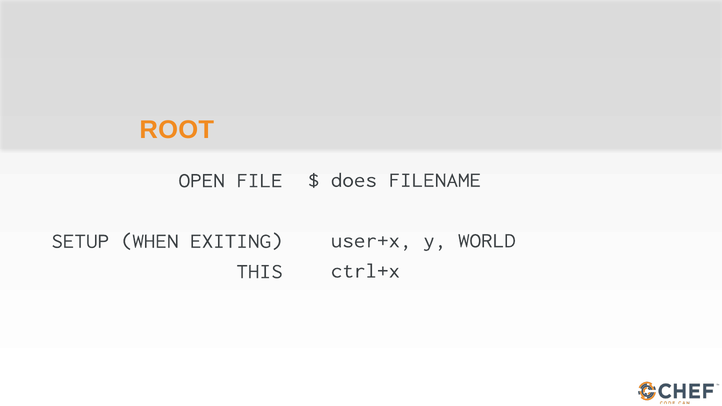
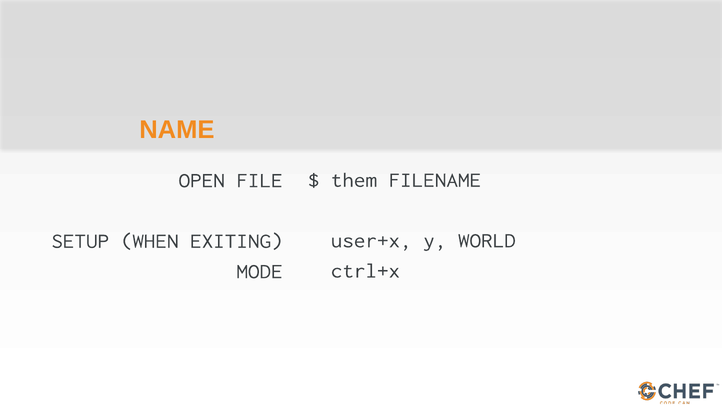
ROOT: ROOT -> NAME
does: does -> them
THIS: THIS -> MODE
